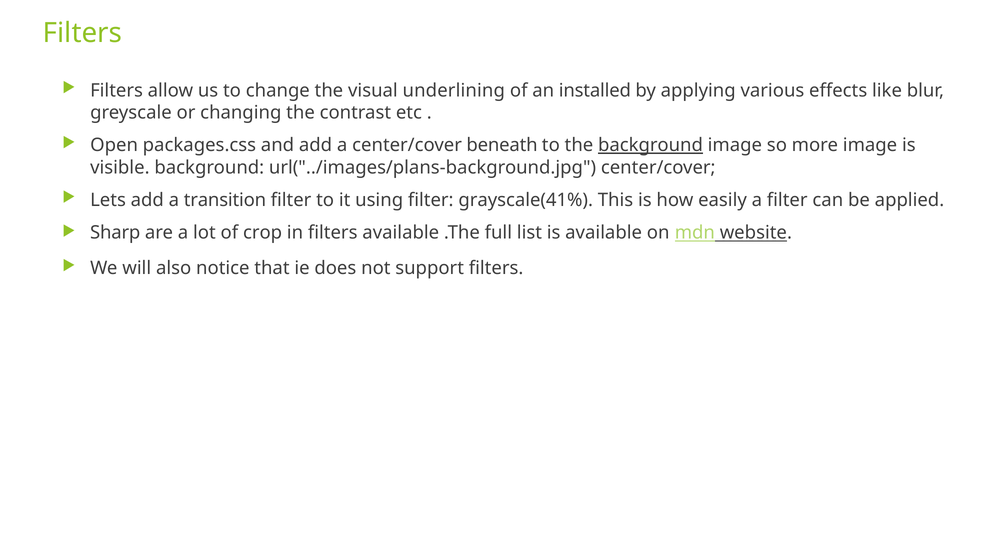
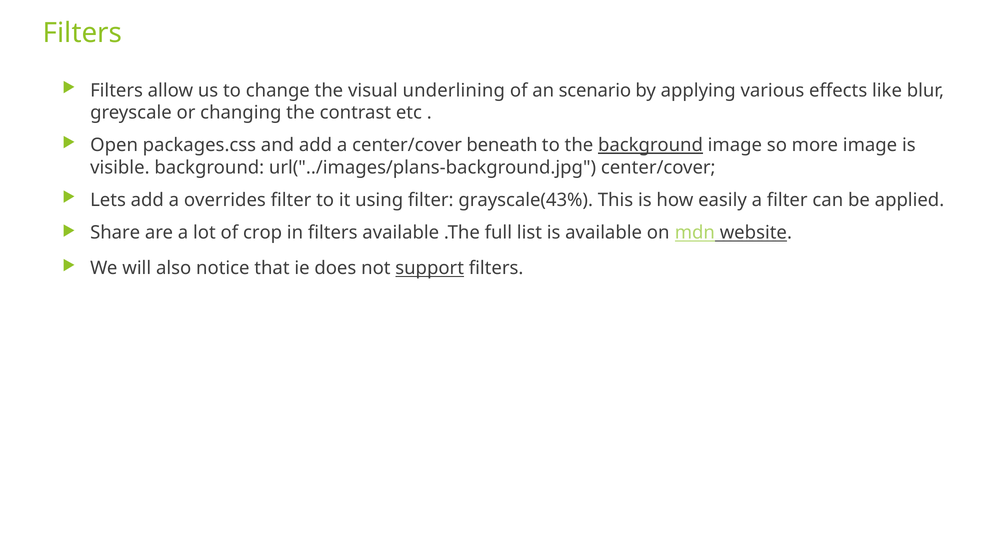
installed: installed -> scenario
transition: transition -> overrides
grayscale(41%: grayscale(41% -> grayscale(43%
Sharp: Sharp -> Share
support underline: none -> present
